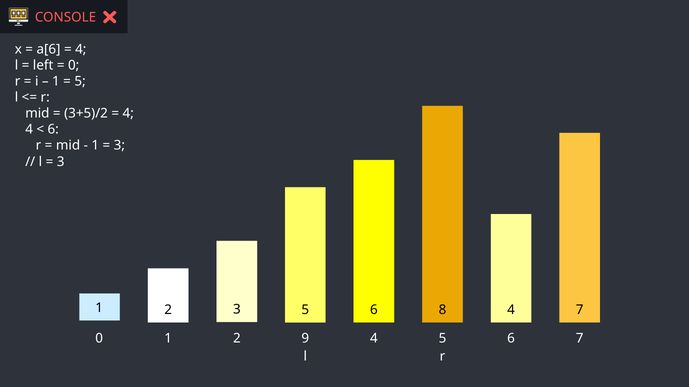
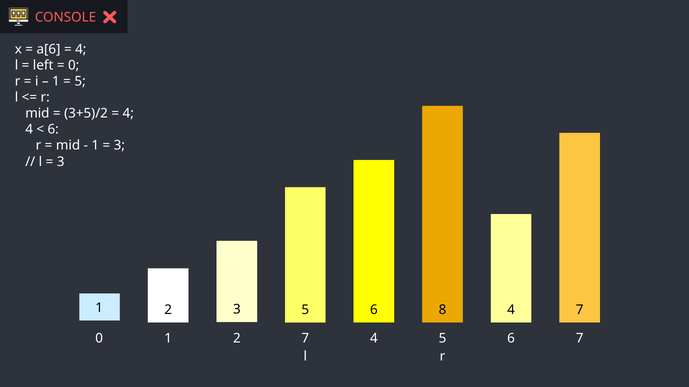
2 9: 9 -> 7
